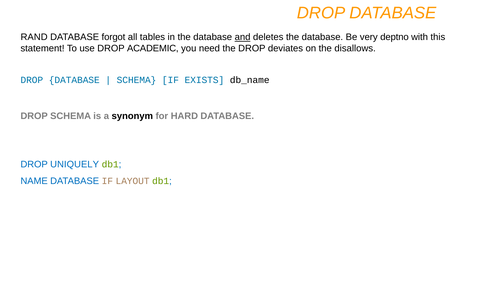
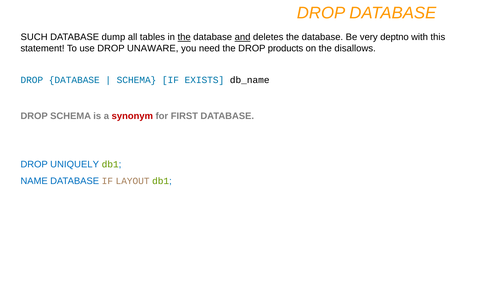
RAND: RAND -> SUCH
forgot: forgot -> dump
the at (184, 37) underline: none -> present
ACADEMIC: ACADEMIC -> UNAWARE
deviates: deviates -> products
synonym colour: black -> red
HARD: HARD -> FIRST
